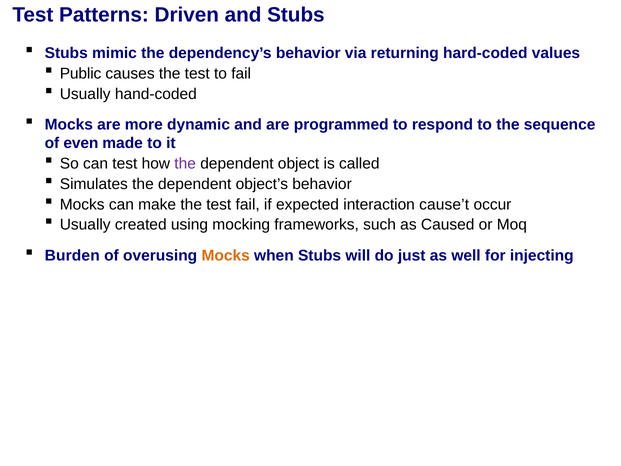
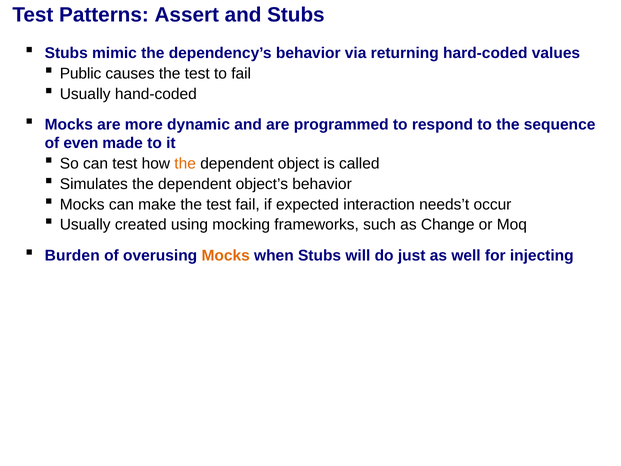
Driven: Driven -> Assert
the at (185, 164) colour: purple -> orange
cause’t: cause’t -> needs’t
Caused: Caused -> Change
